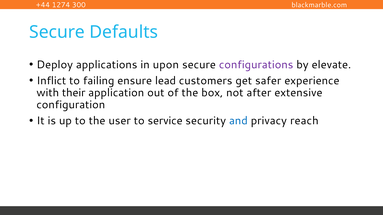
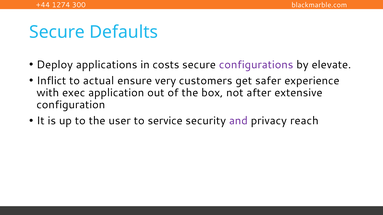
upon: upon -> costs
failing: failing -> actual
lead: lead -> very
their: their -> exec
and colour: blue -> purple
